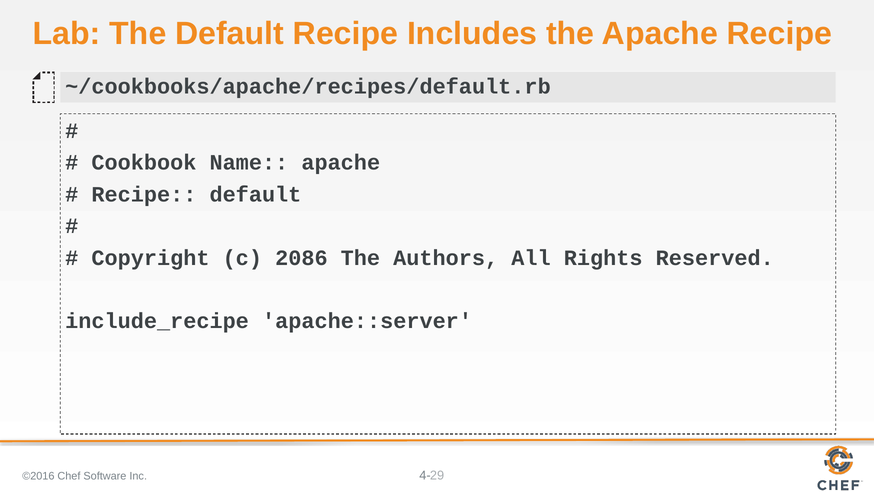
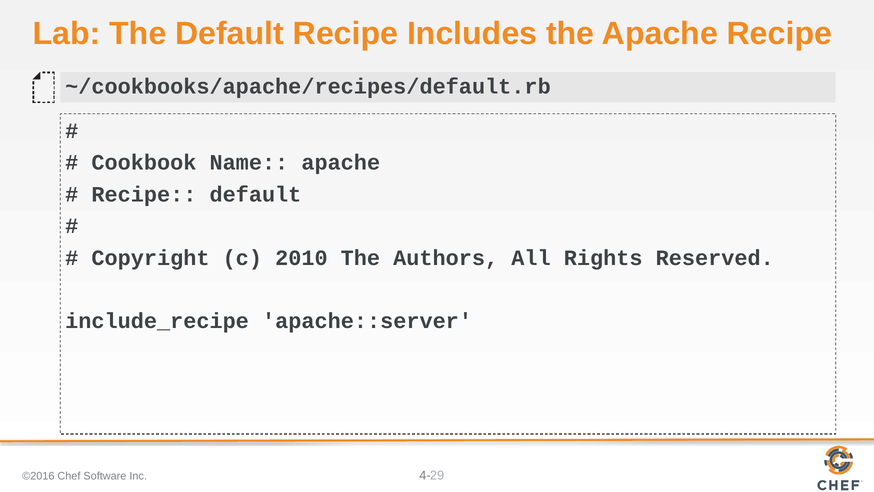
2086: 2086 -> 2010
